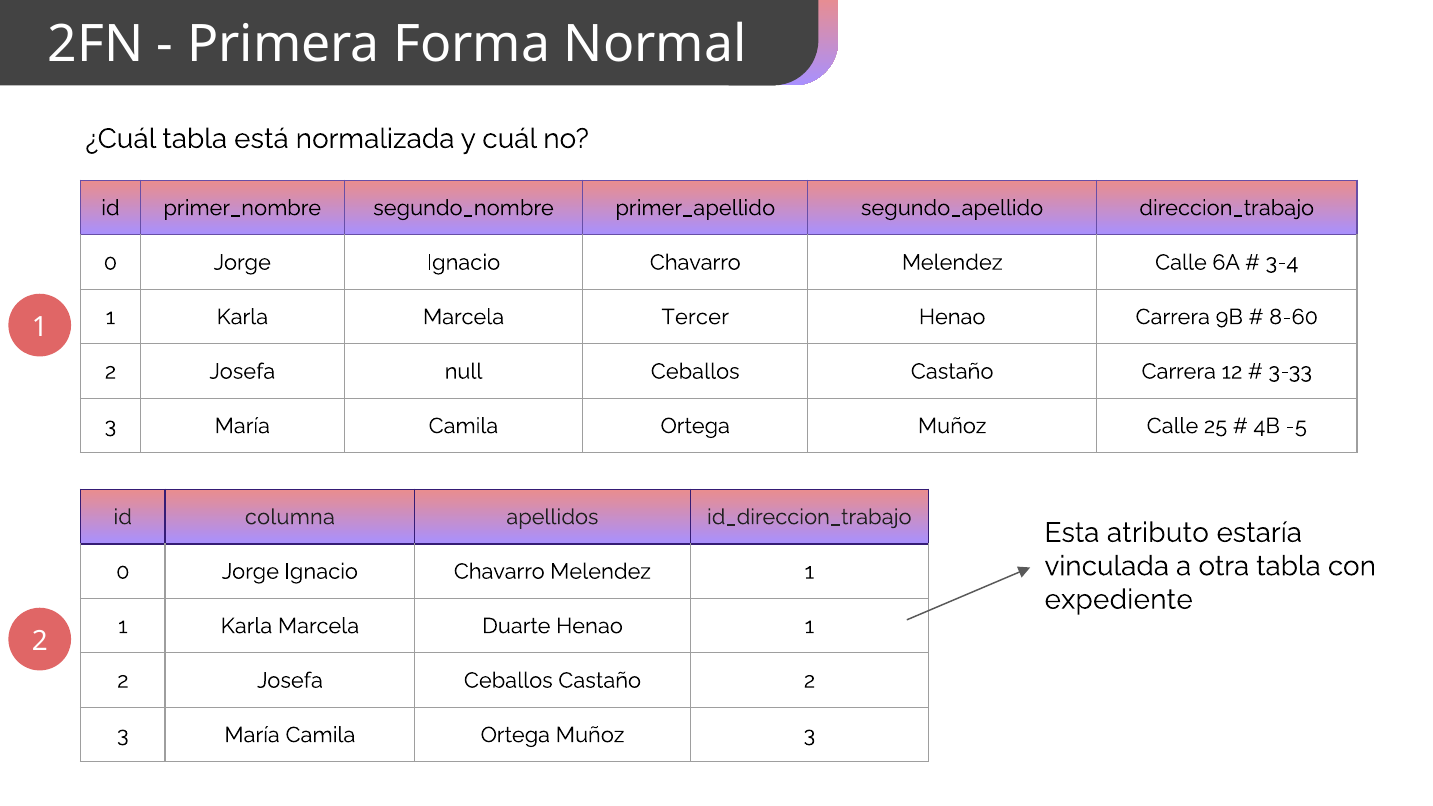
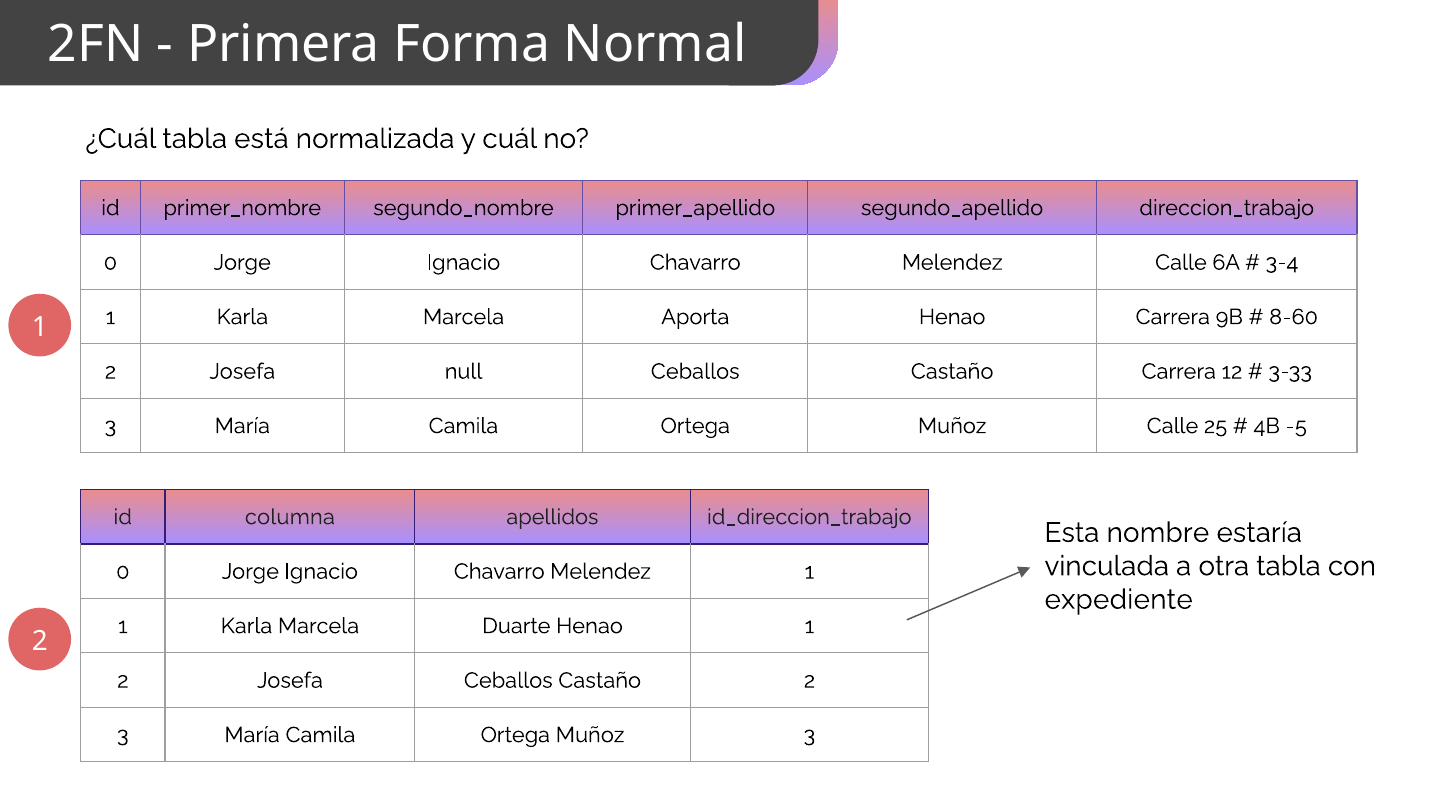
Tercer: Tercer -> Aporta
atributo: atributo -> nombre
